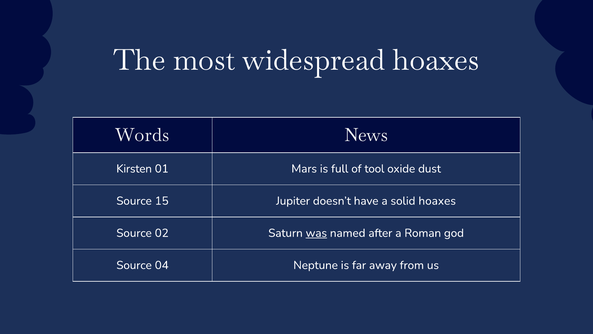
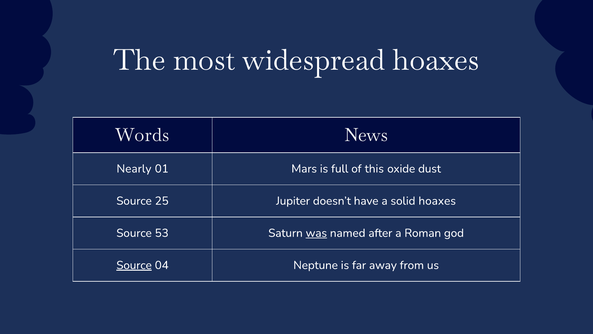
Kirsten: Kirsten -> Nearly
tool: tool -> this
15: 15 -> 25
02: 02 -> 53
Source at (134, 265) underline: none -> present
